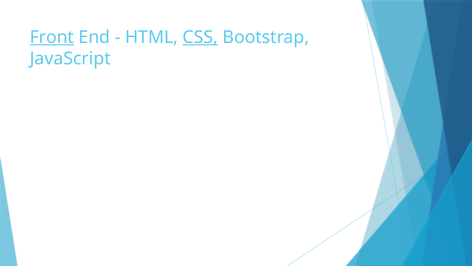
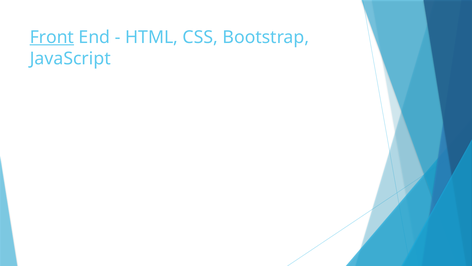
CSS underline: present -> none
